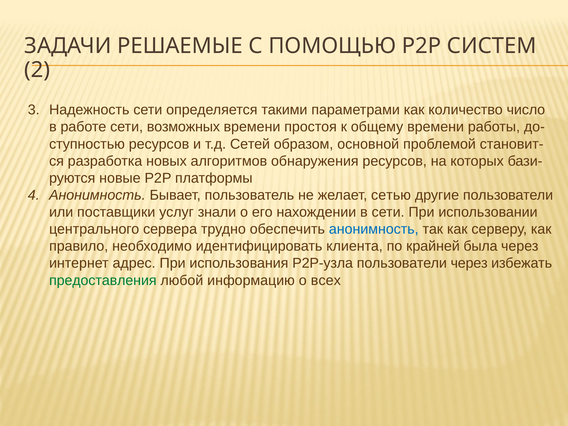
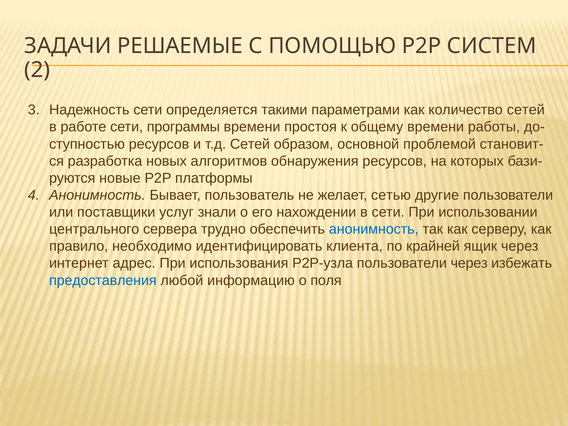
количество число: число -> сетей
возможных: возможных -> программы
была: была -> ящик
предоставления colour: green -> blue
всех: всех -> поля
